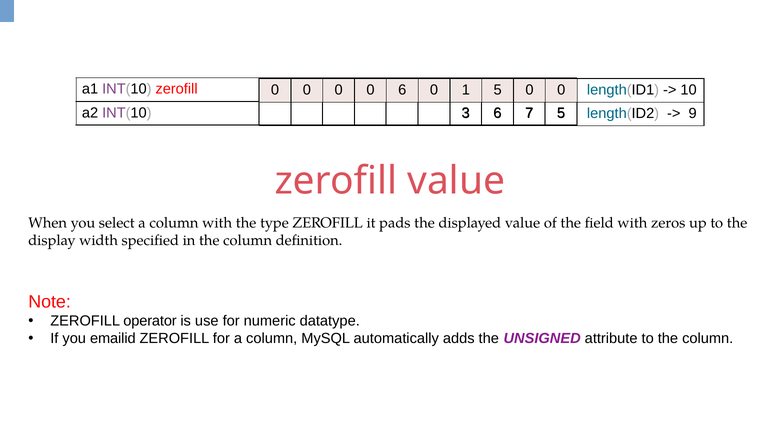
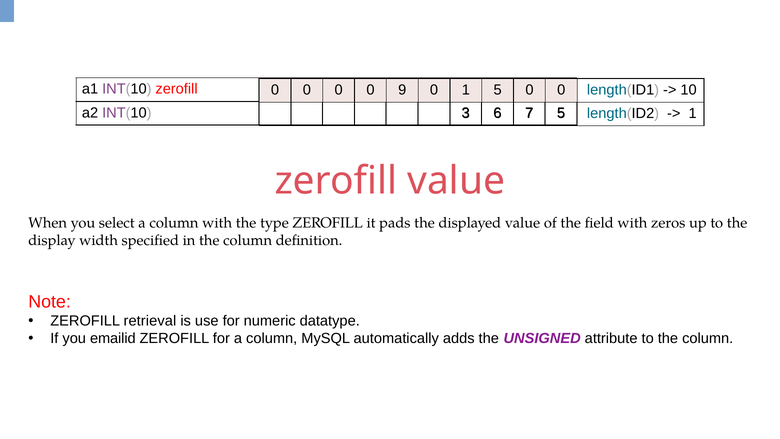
0 6: 6 -> 9
9 at (693, 114): 9 -> 1
operator: operator -> retrieval
